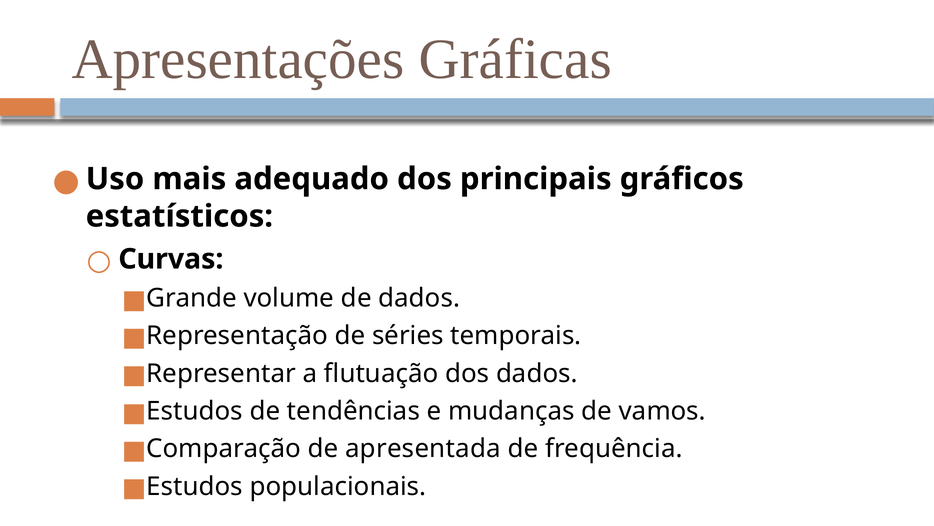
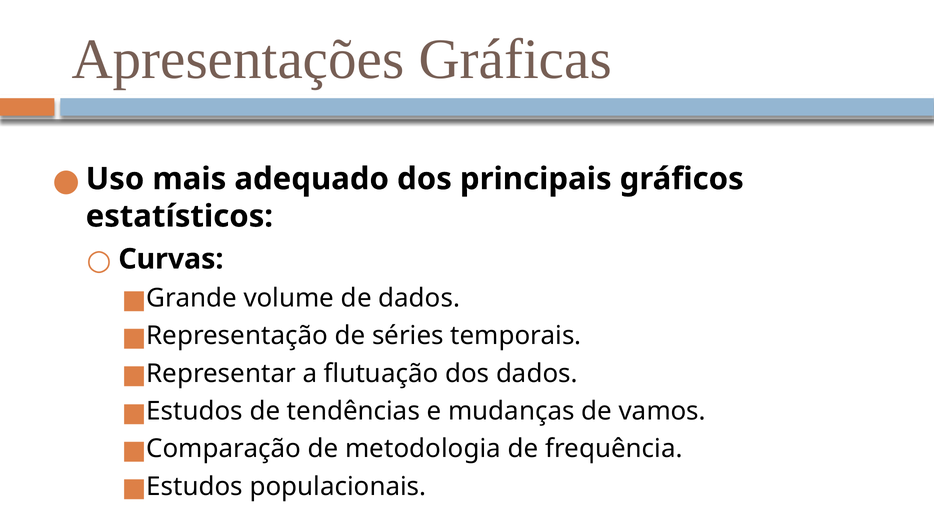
apresentada: apresentada -> metodologia
